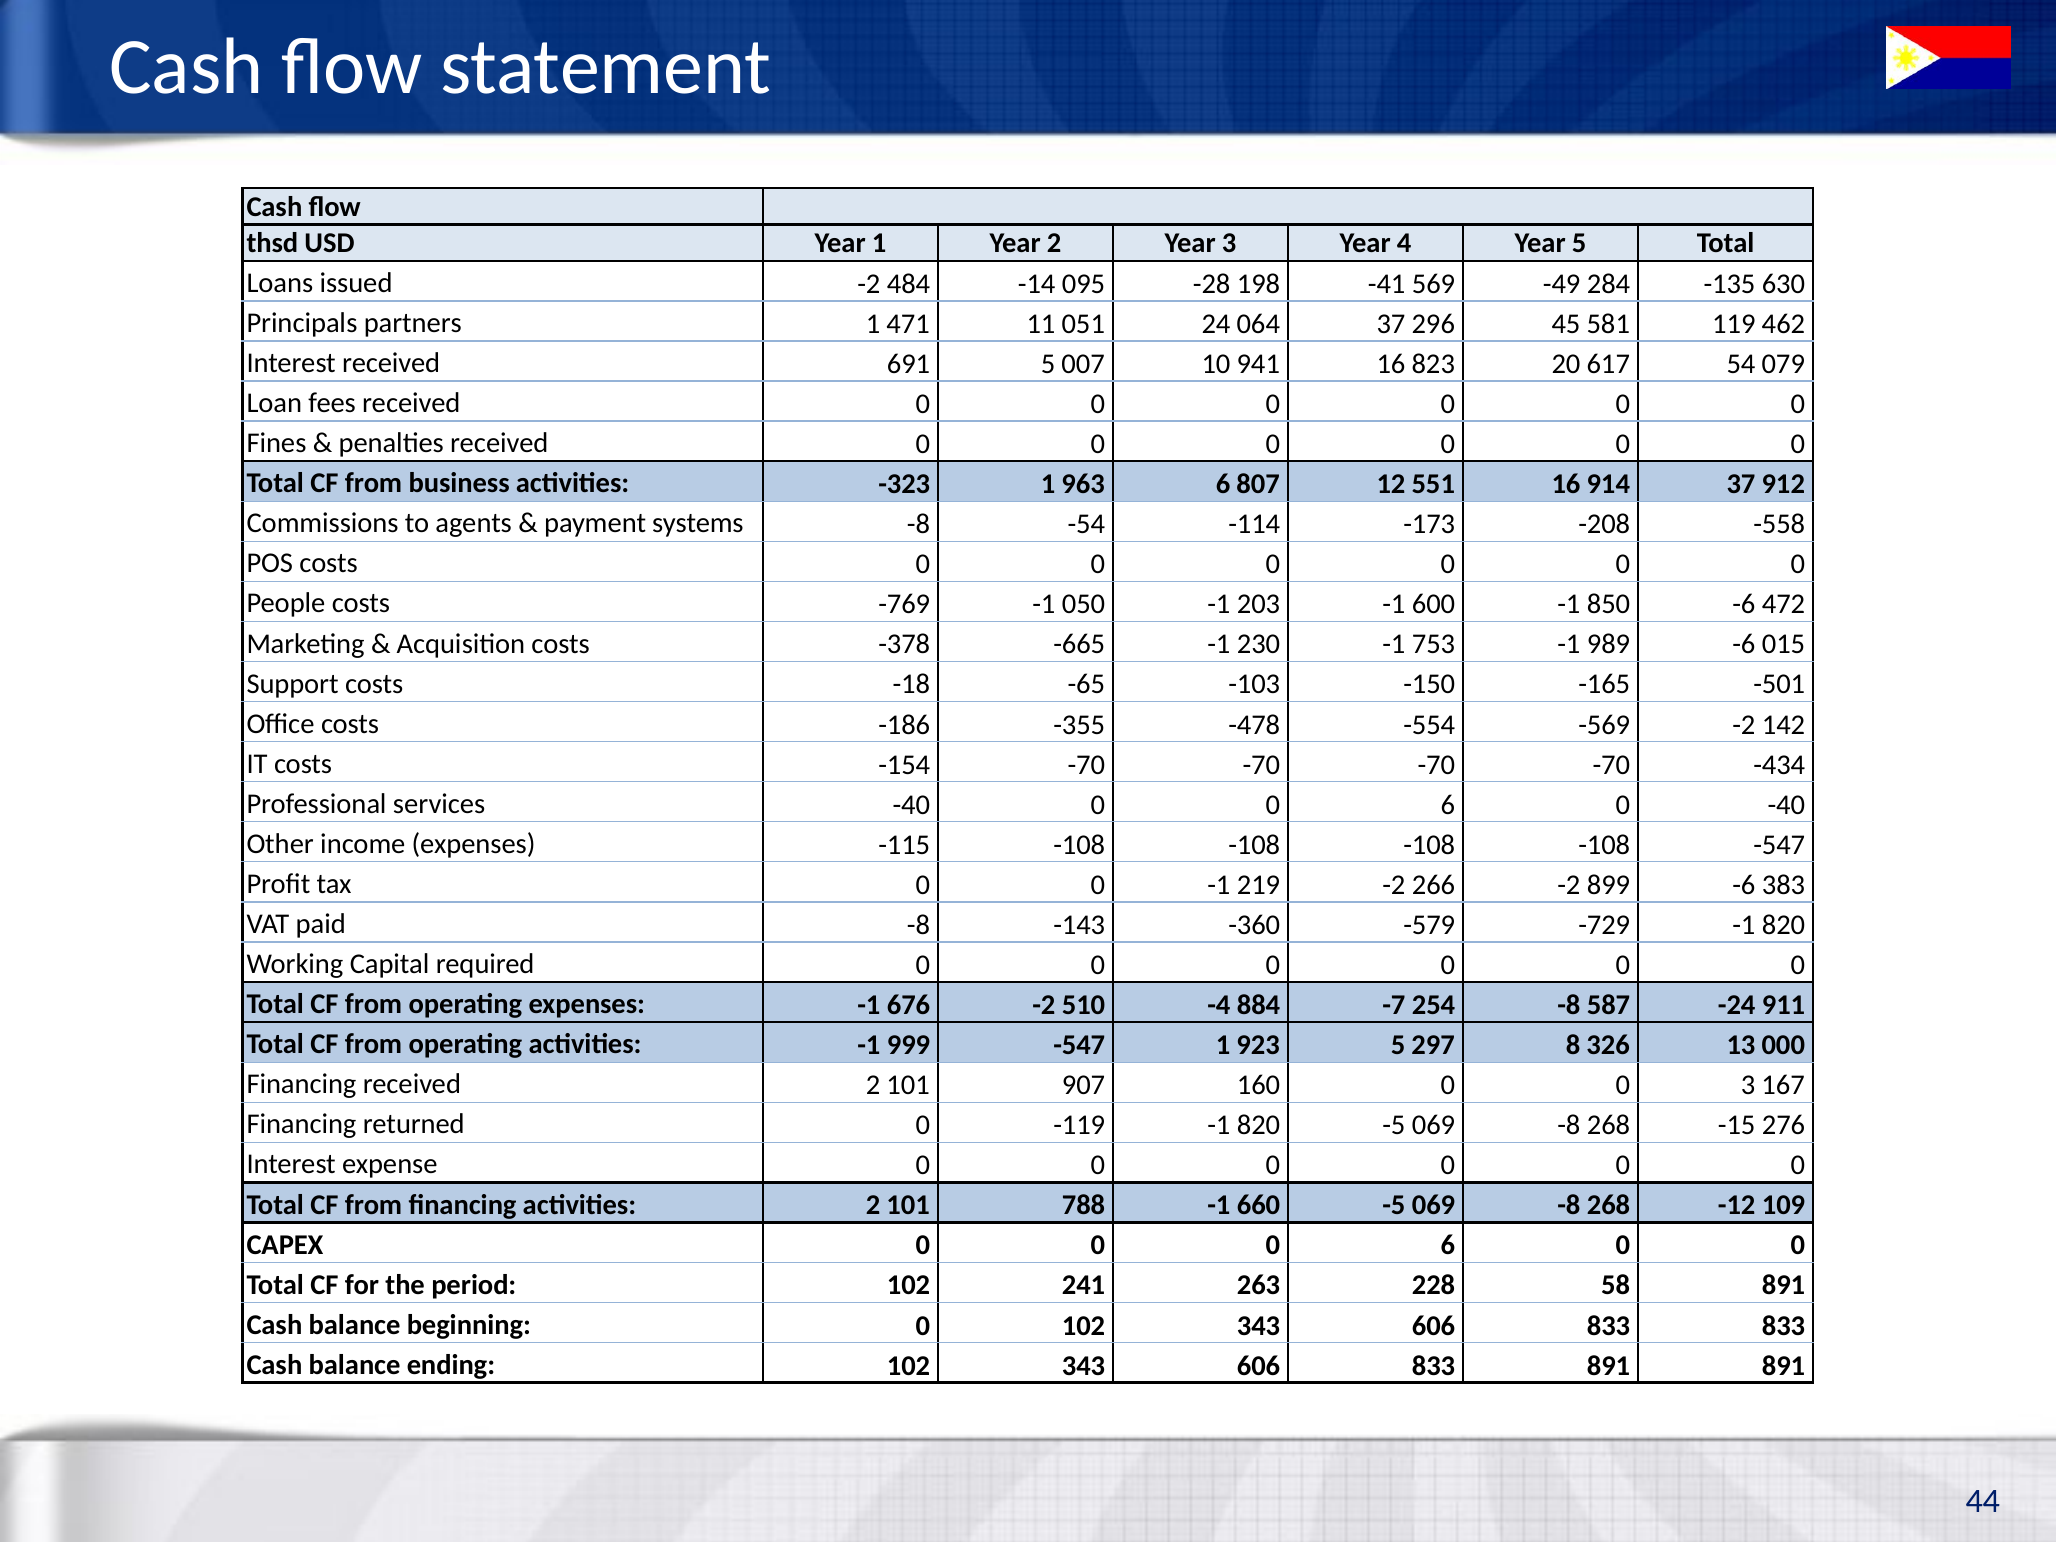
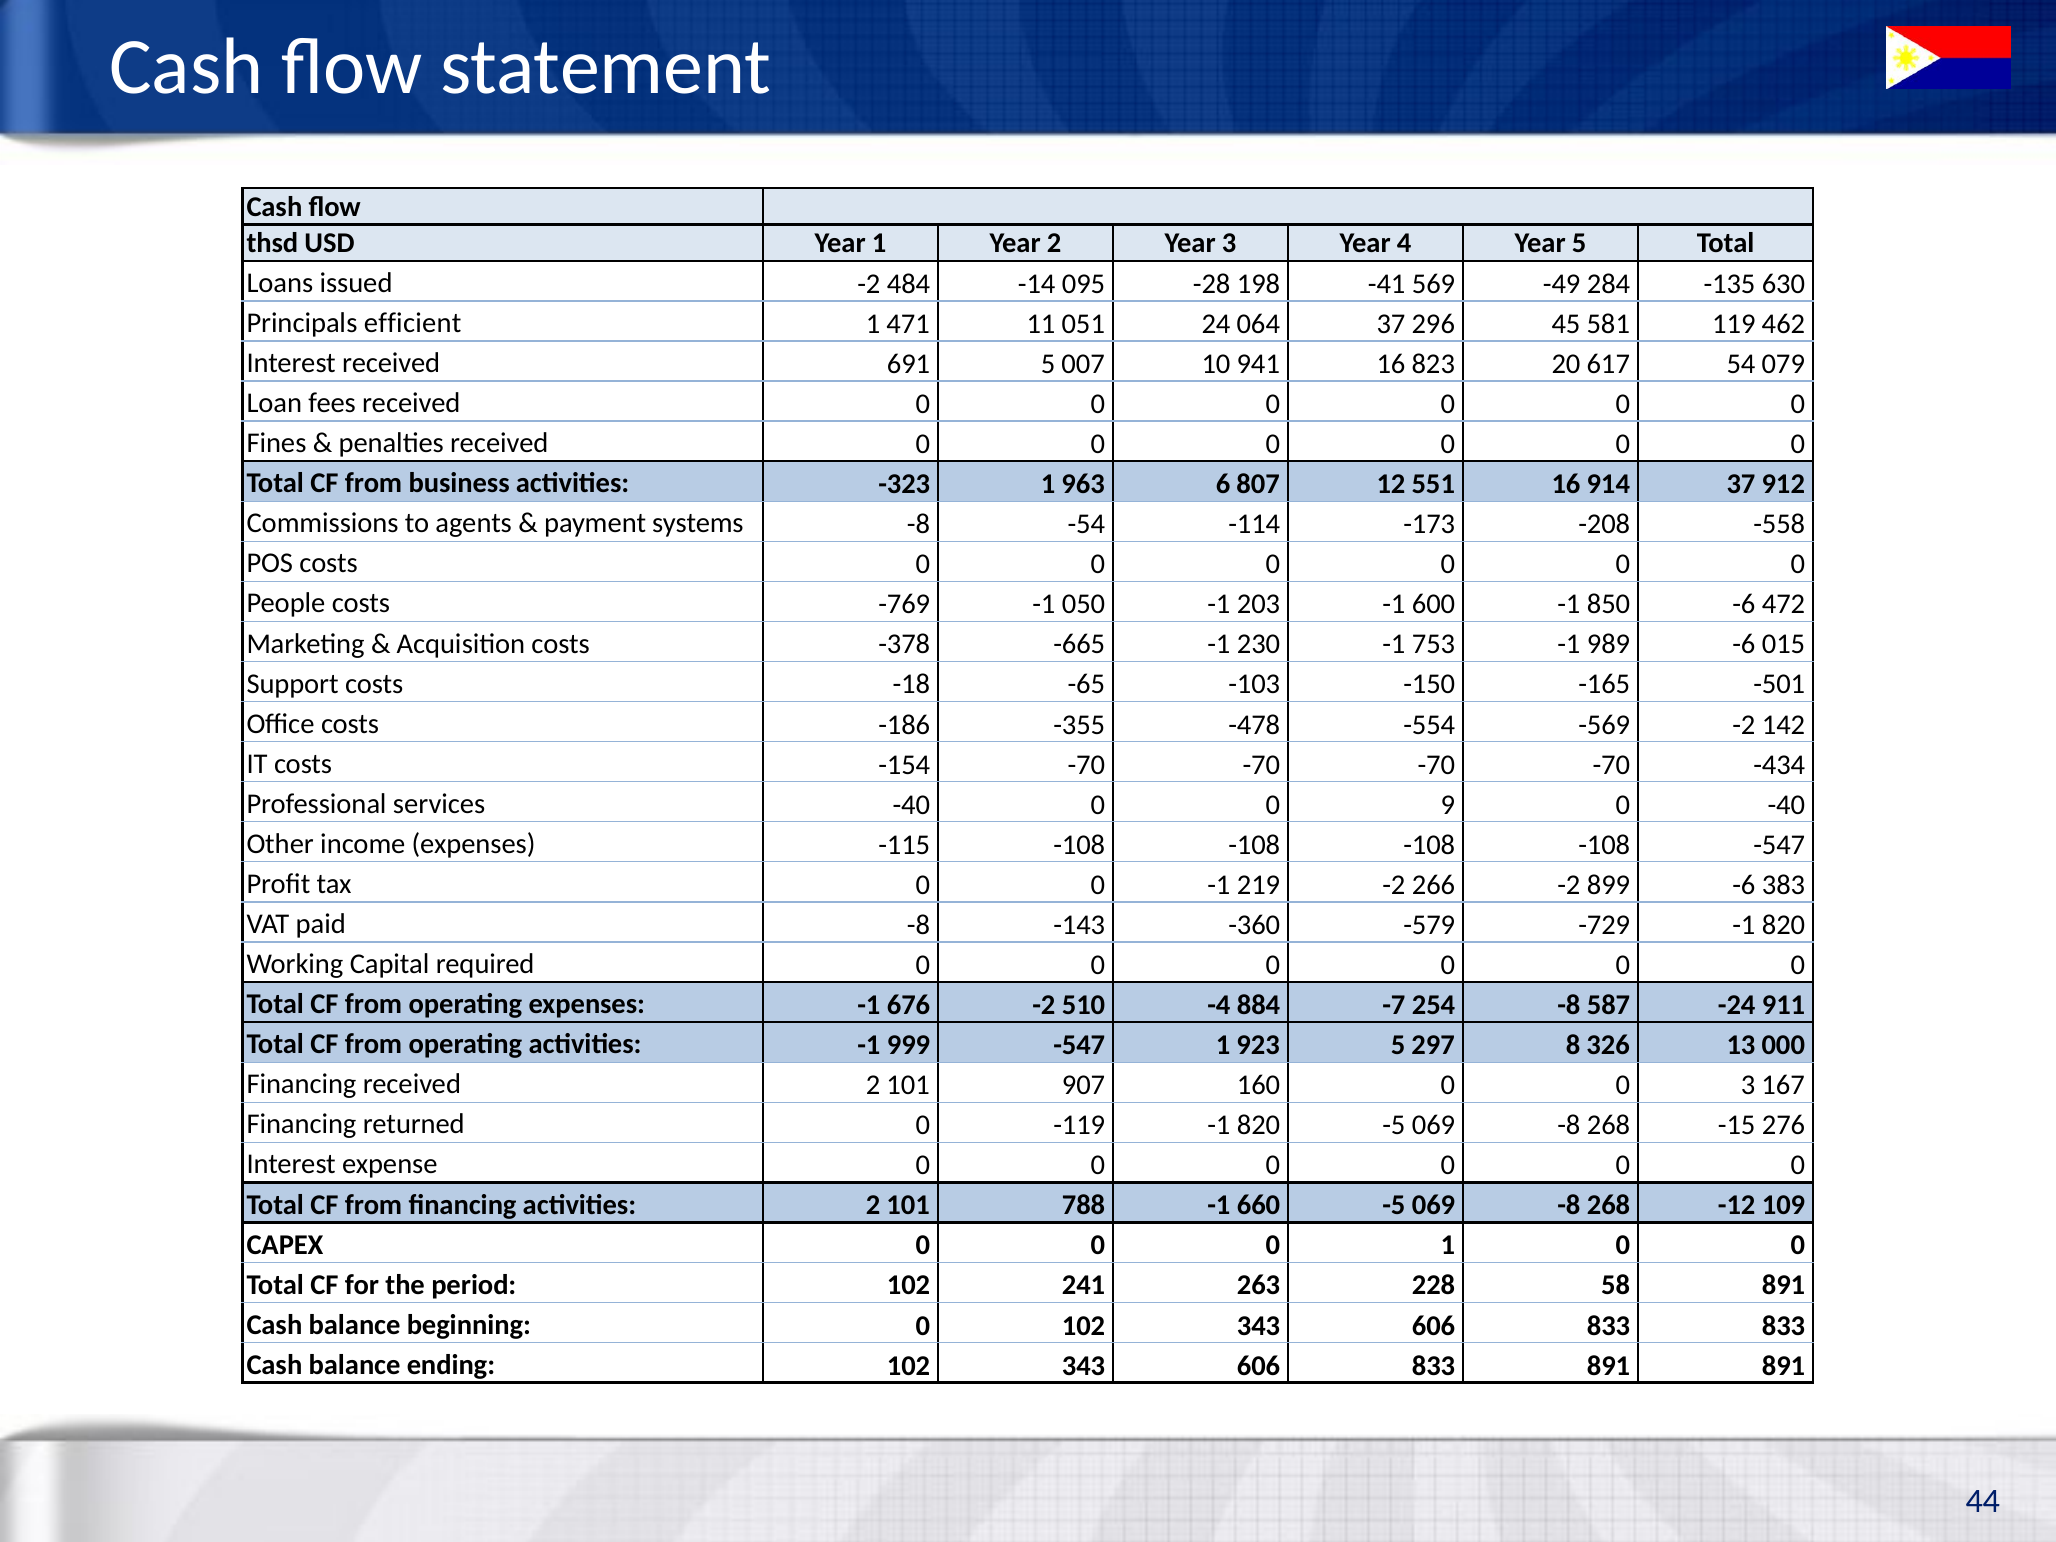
partners: partners -> efficient
-40 0 0 6: 6 -> 9
0 0 0 6: 6 -> 1
